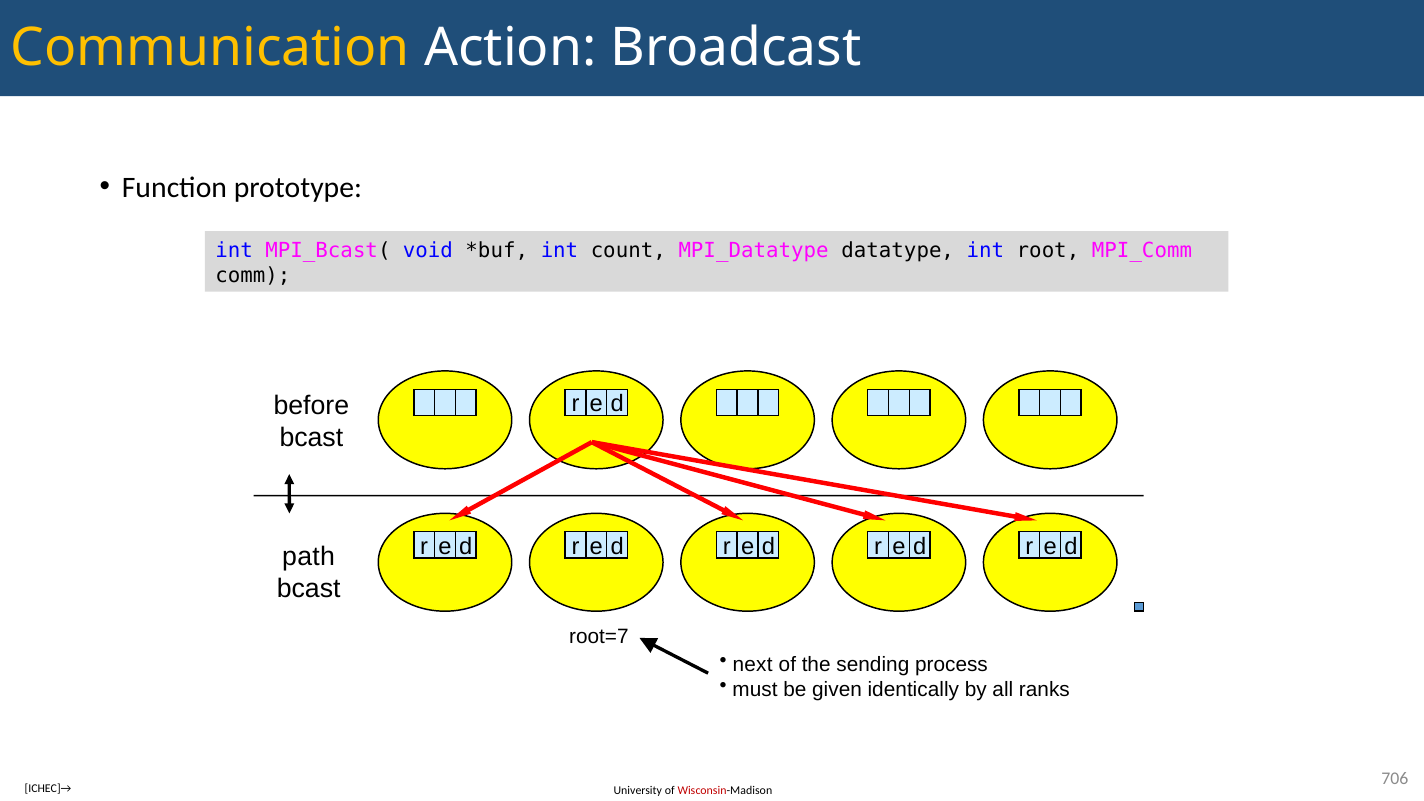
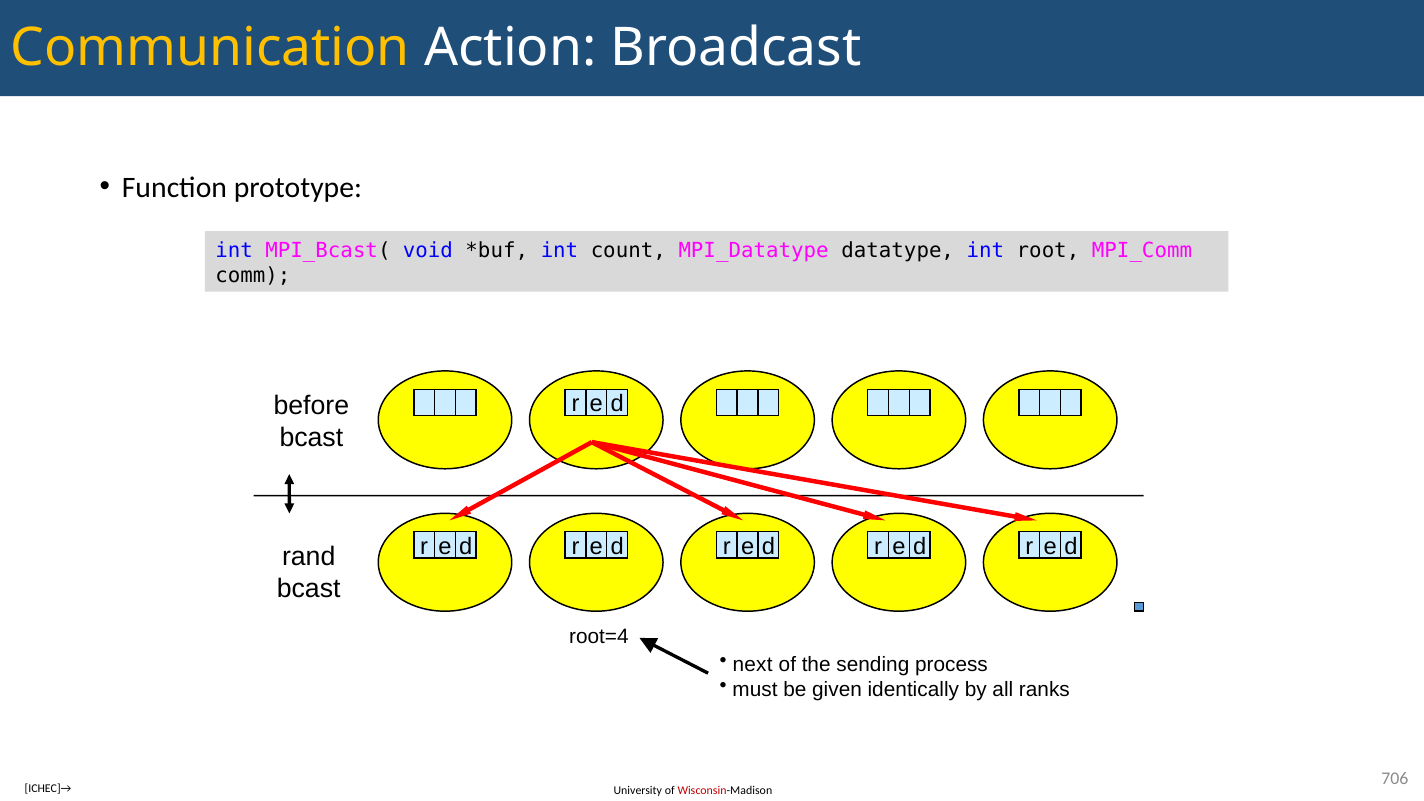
path: path -> rand
root=7: root=7 -> root=4
